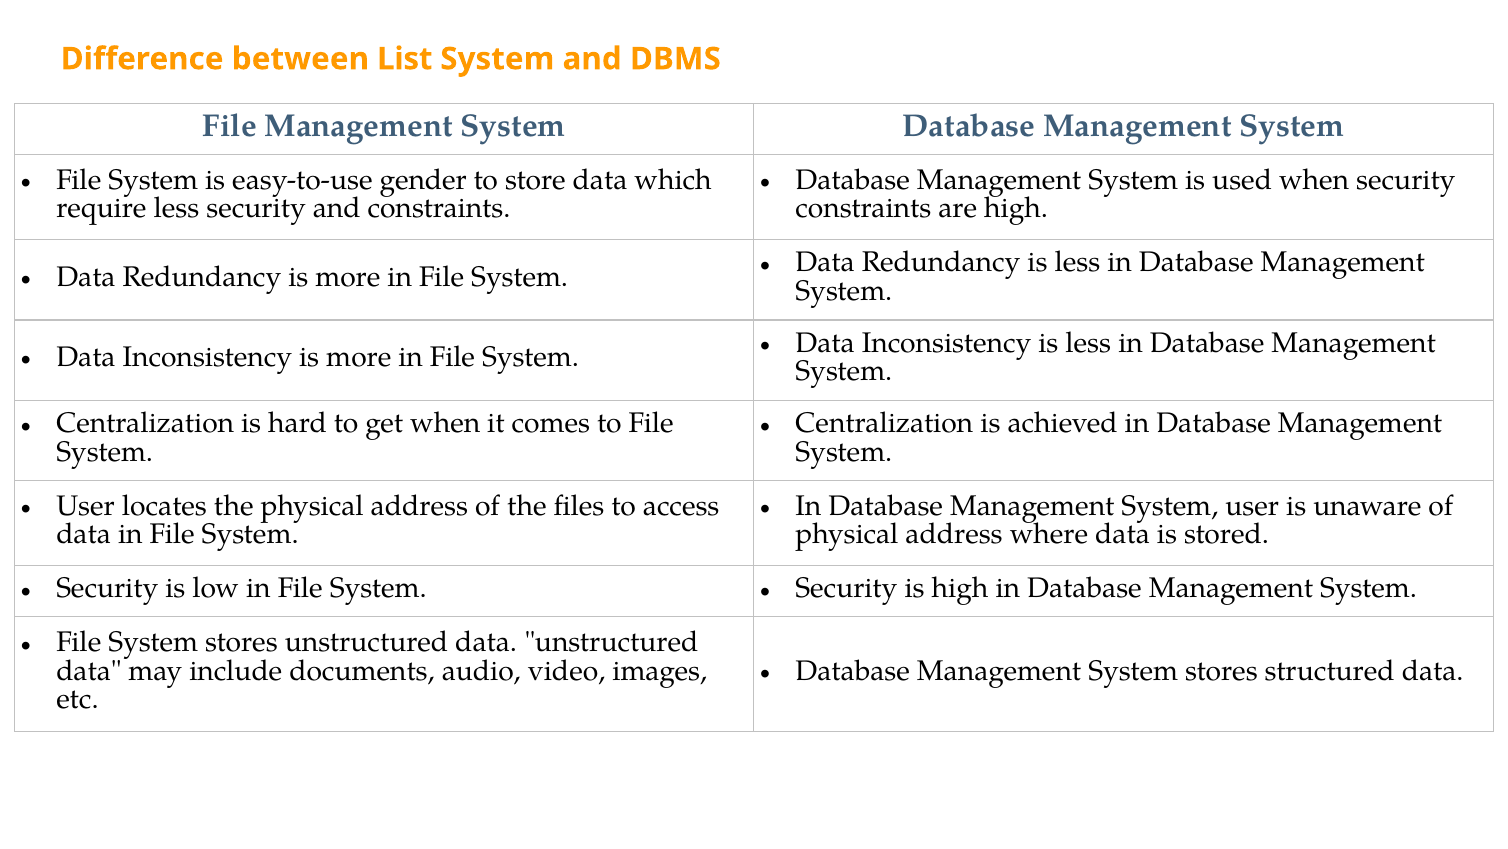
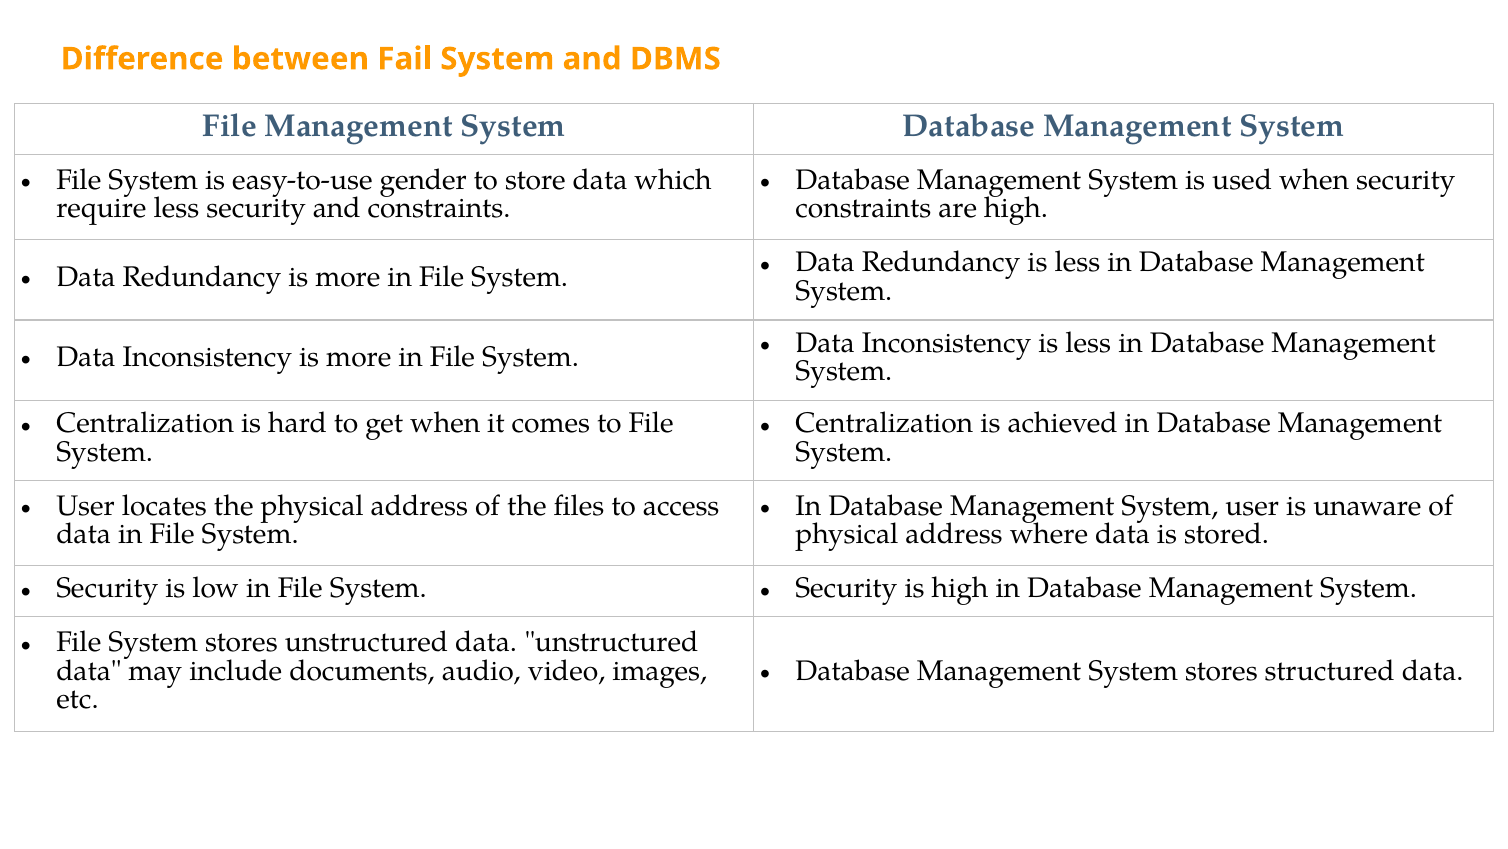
List: List -> Fail
